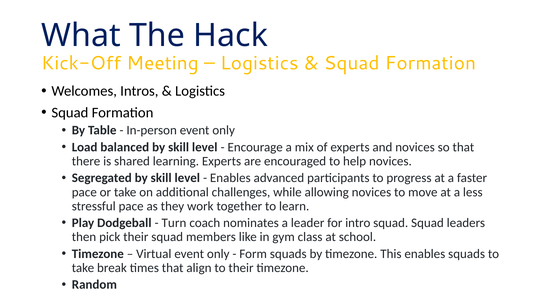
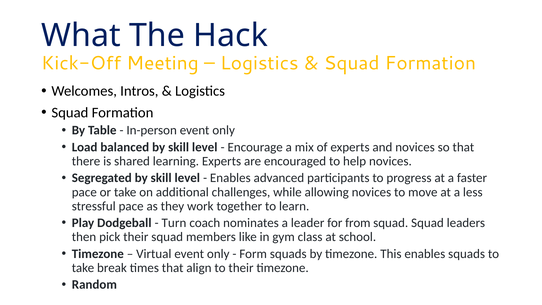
intro: intro -> from
